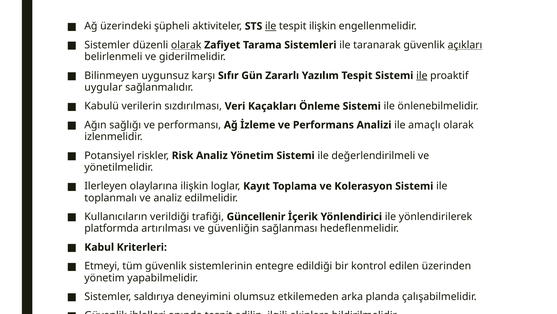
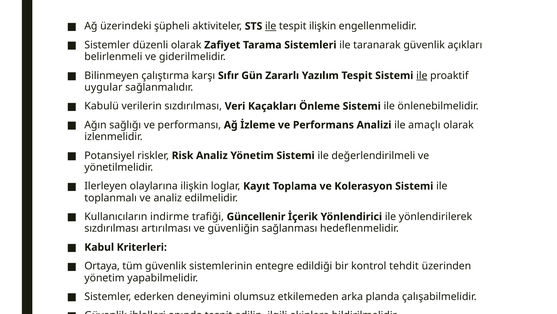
olarak at (186, 45) underline: present -> none
açıkları underline: present -> none
uygunsuz: uygunsuz -> çalıştırma
verildiği: verildiği -> indirme
platformda at (112, 228): platformda -> sızdırılması
Etmeyi: Etmeyi -> Ortaya
edilen: edilen -> tehdit
saldırıya: saldırıya -> ederken
